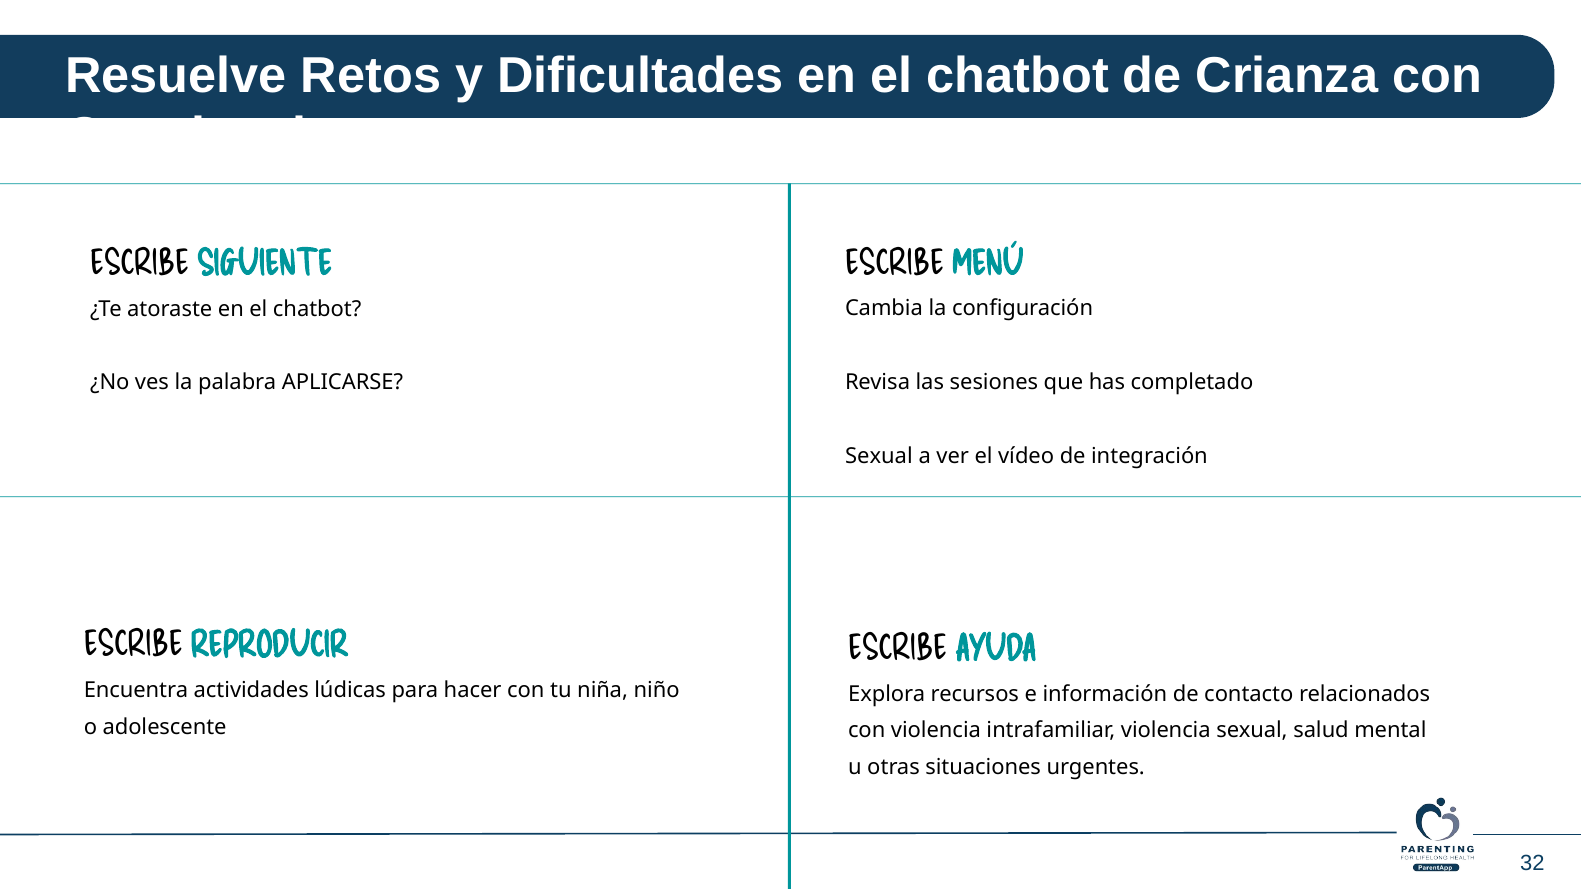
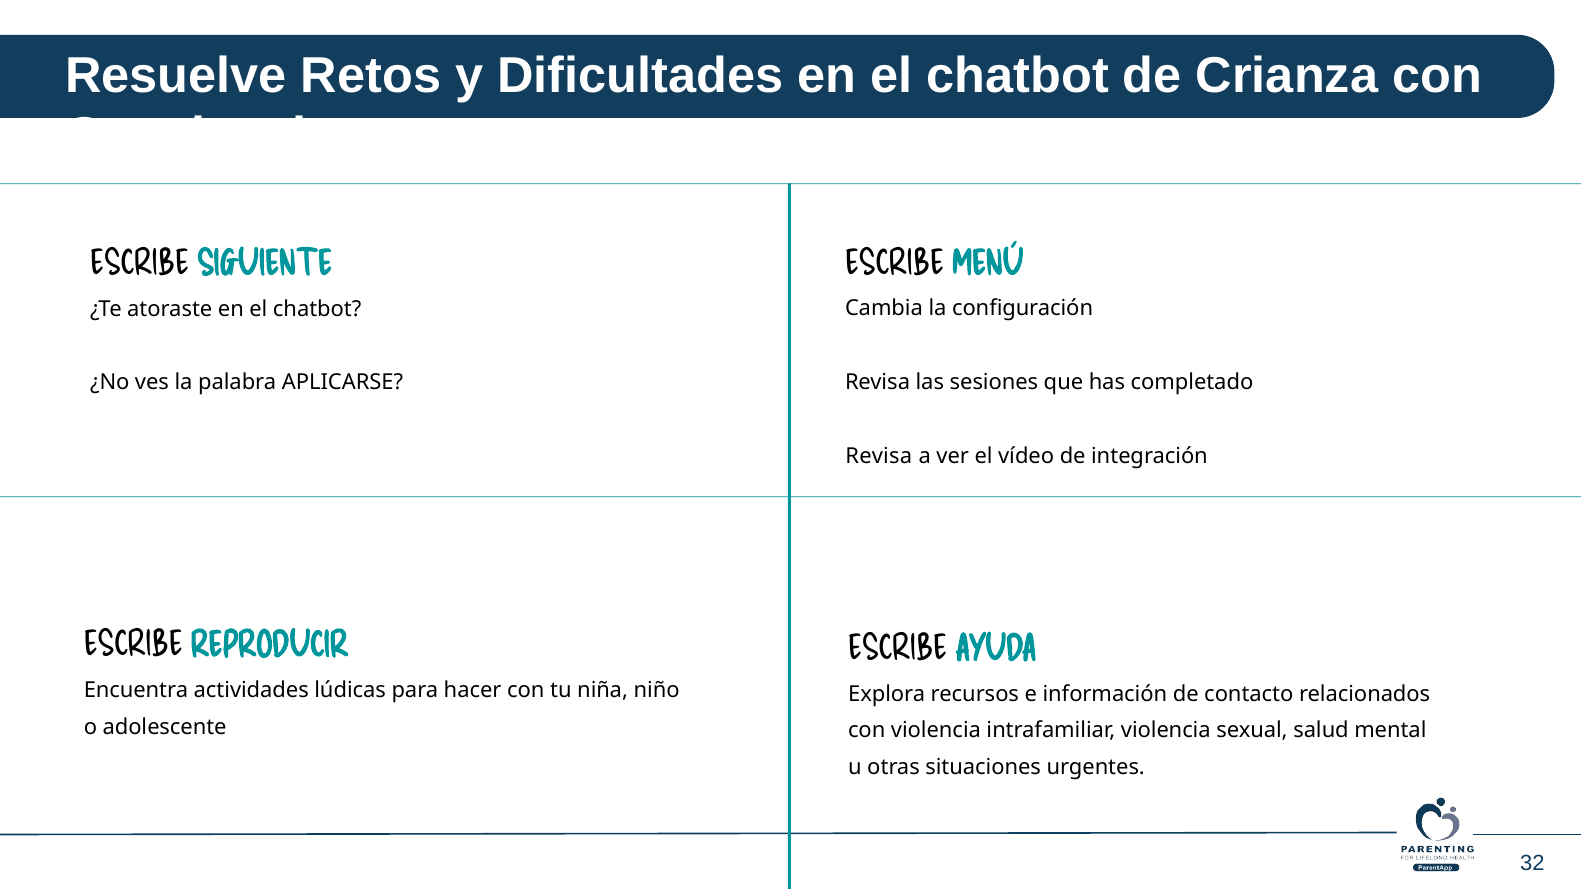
Sexual at (879, 456): Sexual -> Revisa
